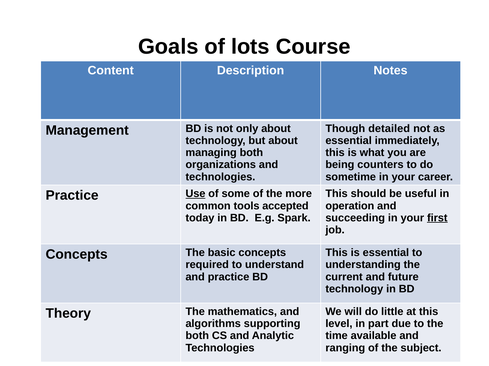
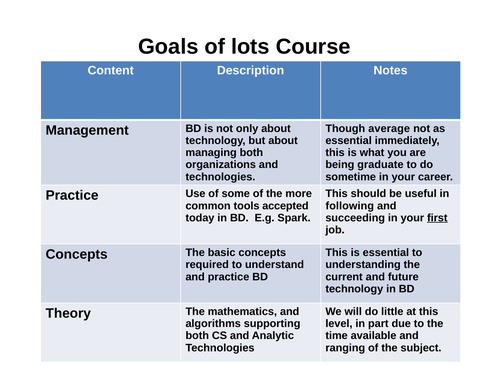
detailed: detailed -> average
counters: counters -> graduate
Use underline: present -> none
operation: operation -> following
